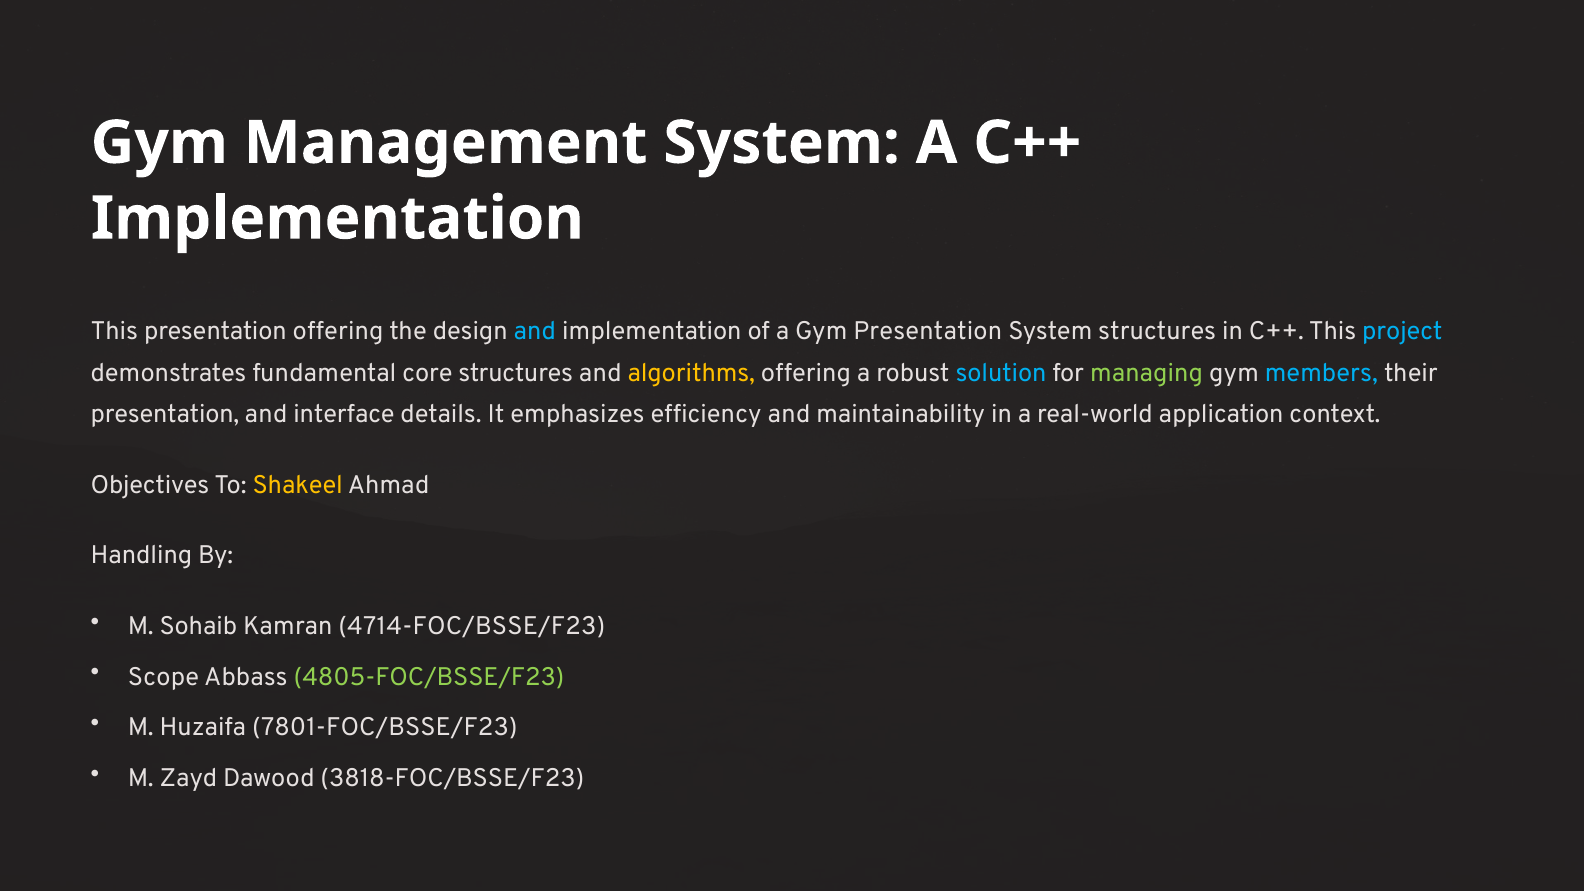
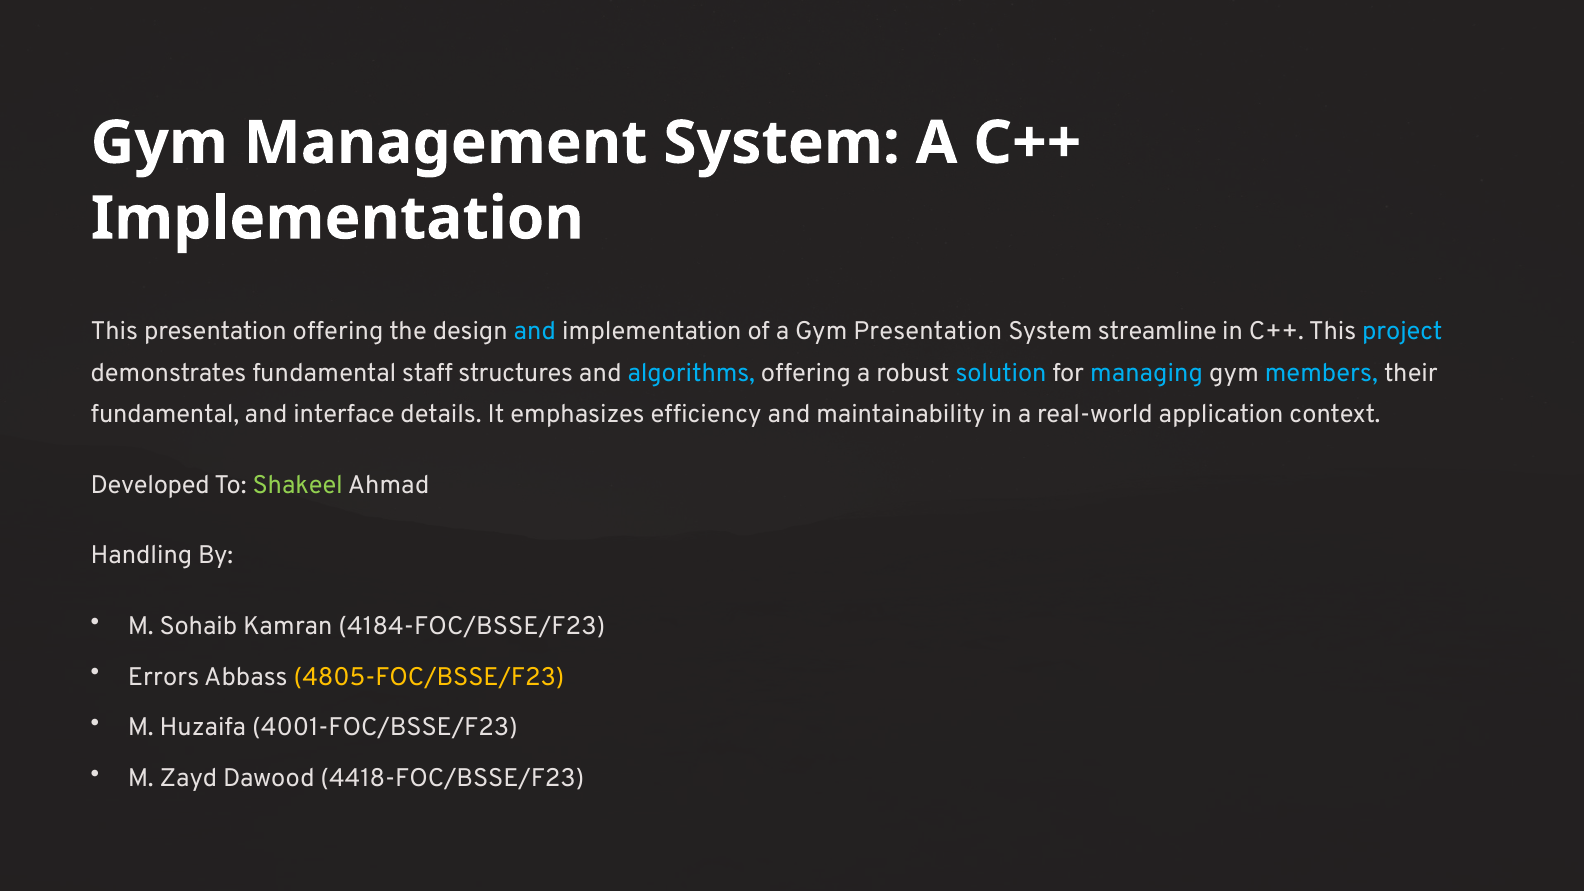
System structures: structures -> streamline
core: core -> staff
algorithms colour: yellow -> light blue
managing colour: light green -> light blue
presentation at (165, 414): presentation -> fundamental
Objectives: Objectives -> Developed
Shakeel colour: yellow -> light green
4714-FOC/BSSE/F23: 4714-FOC/BSSE/F23 -> 4184-FOC/BSSE/F23
Scope: Scope -> Errors
4805-FOC/BSSE/F23 colour: light green -> yellow
7801-FOC/BSSE/F23: 7801-FOC/BSSE/F23 -> 4001-FOC/BSSE/F23
3818-FOC/BSSE/F23: 3818-FOC/BSSE/F23 -> 4418-FOC/BSSE/F23
